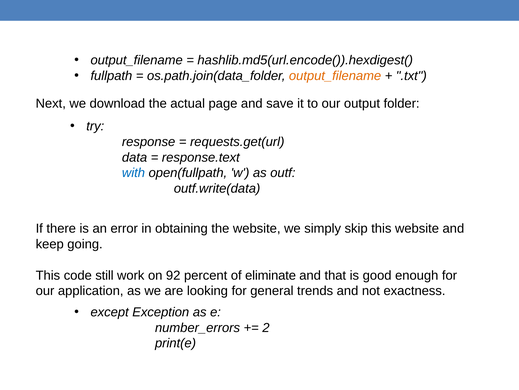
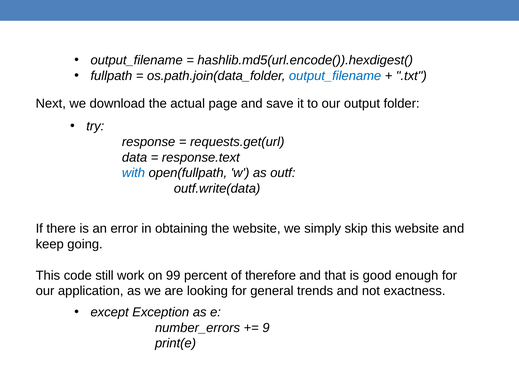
output_filename at (335, 76) colour: orange -> blue
92: 92 -> 99
eliminate: eliminate -> therefore
2: 2 -> 9
